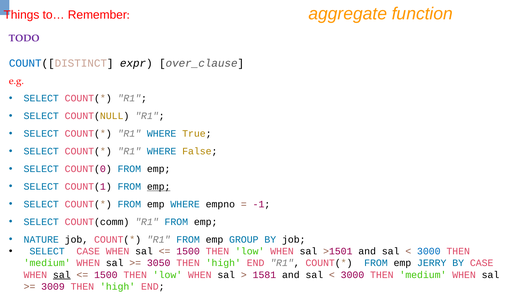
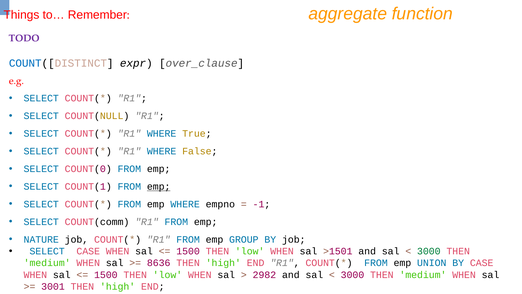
3000 at (429, 251) colour: blue -> green
3050: 3050 -> 8636
JERRY: JERRY -> UNION
sal at (62, 274) underline: present -> none
1581: 1581 -> 2982
3009: 3009 -> 3001
